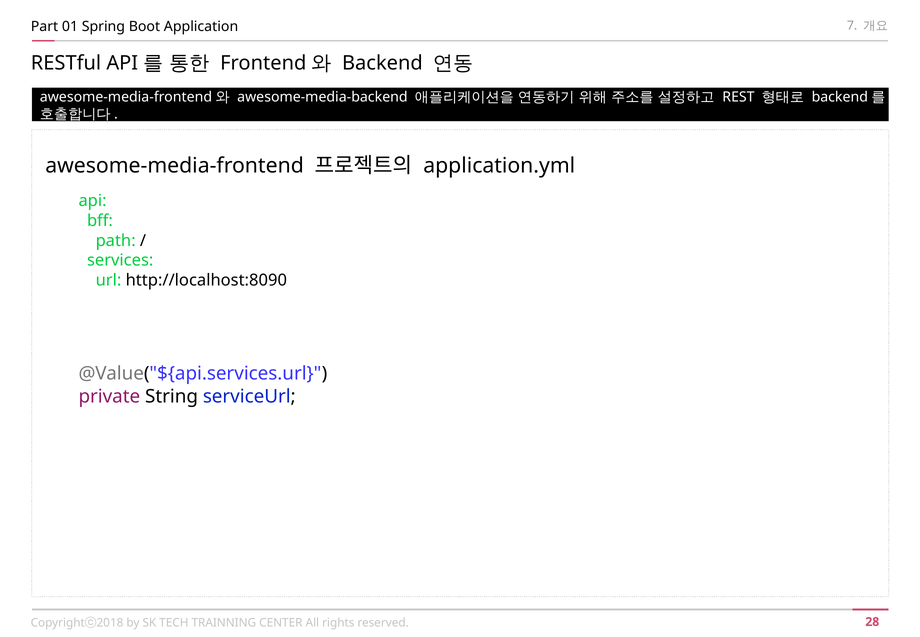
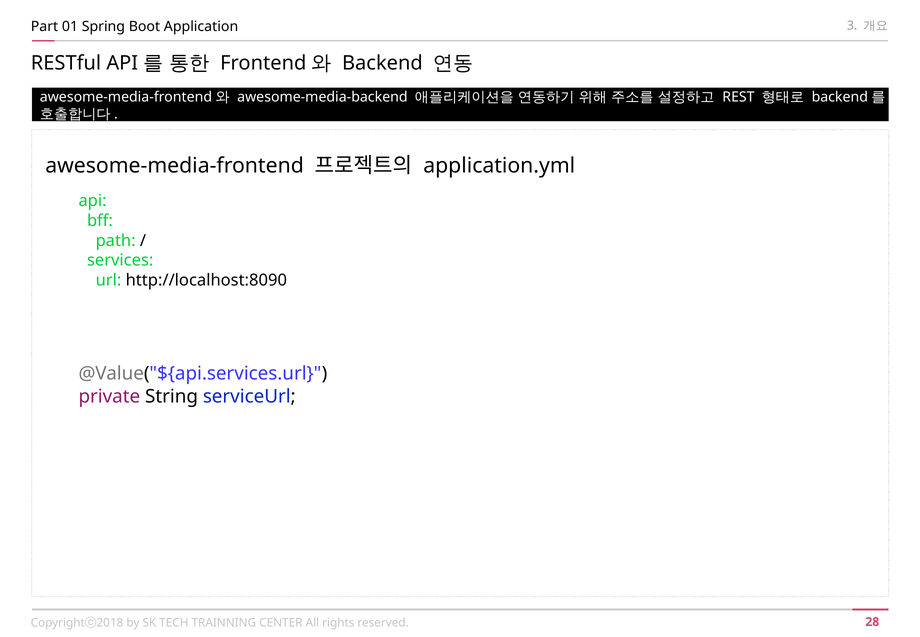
7: 7 -> 3
